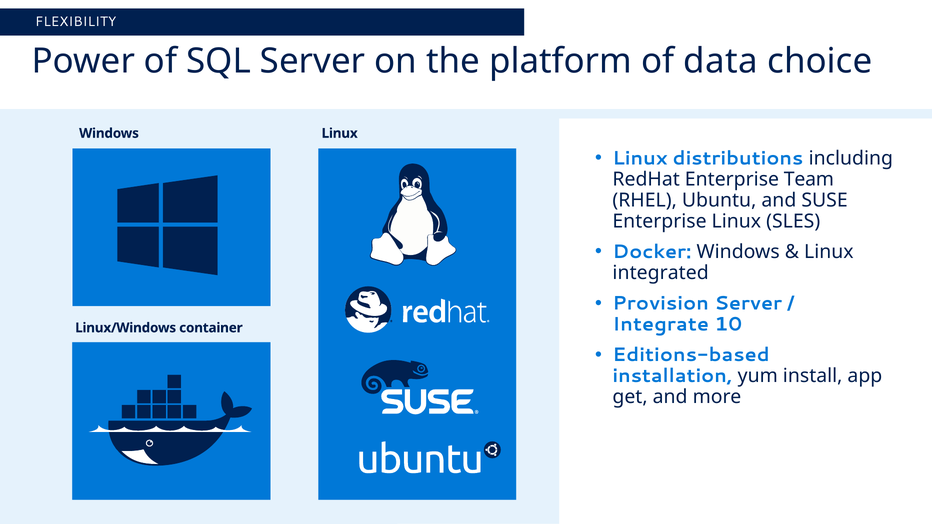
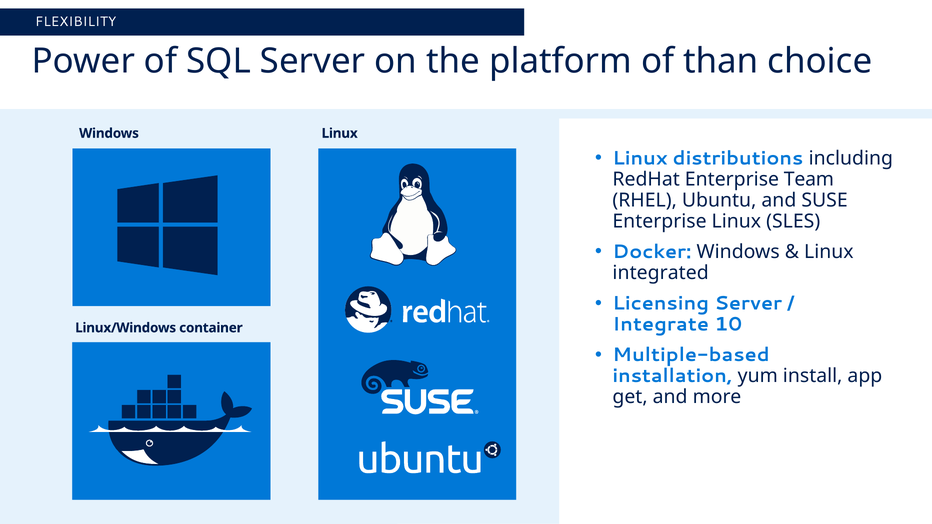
data: data -> than
Provision: Provision -> Licensing
Editions-based: Editions-based -> Multiple-based
